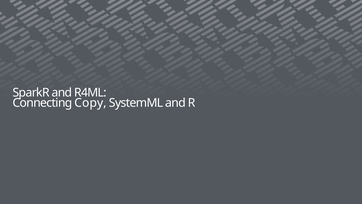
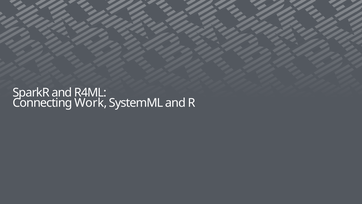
Copy: Copy -> Work
